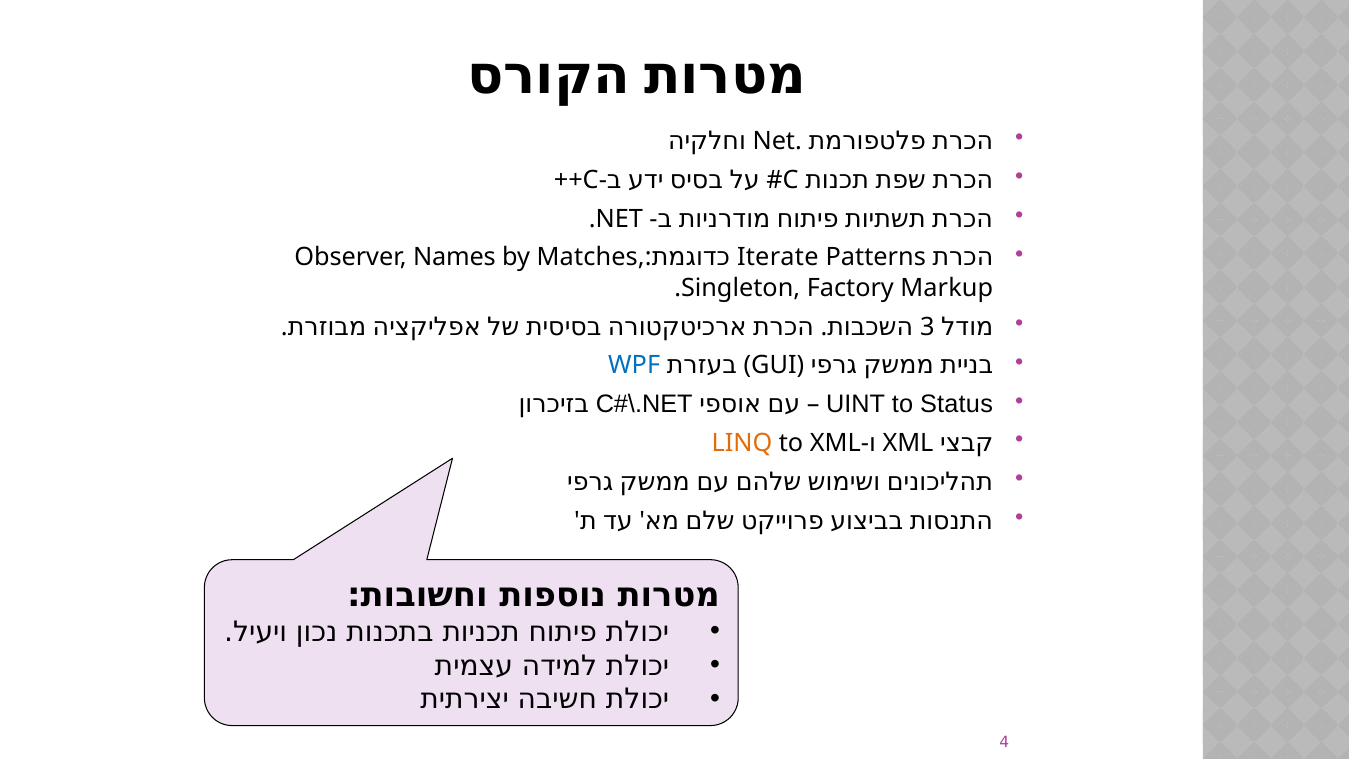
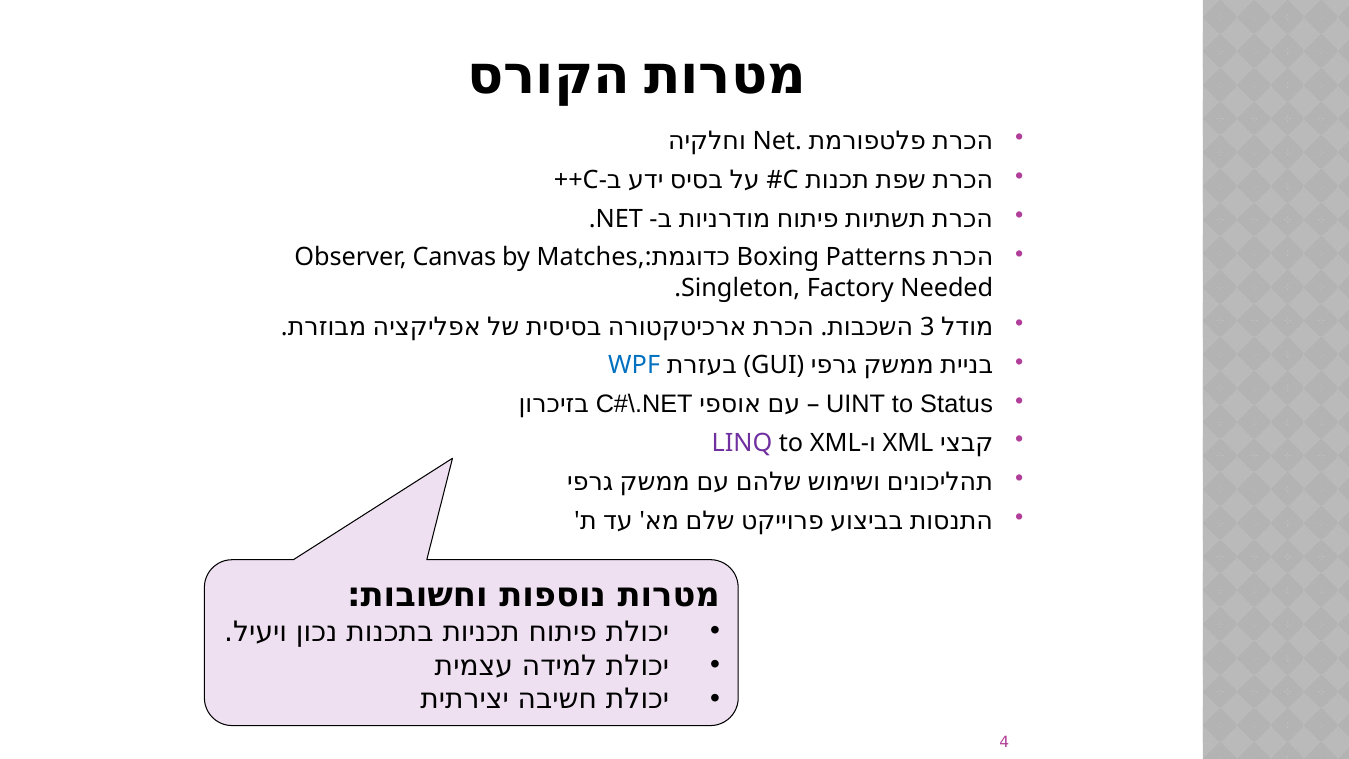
Names: Names -> Canvas
Iterate: Iterate -> Boxing
Markup: Markup -> Needed
LINQ colour: orange -> purple
